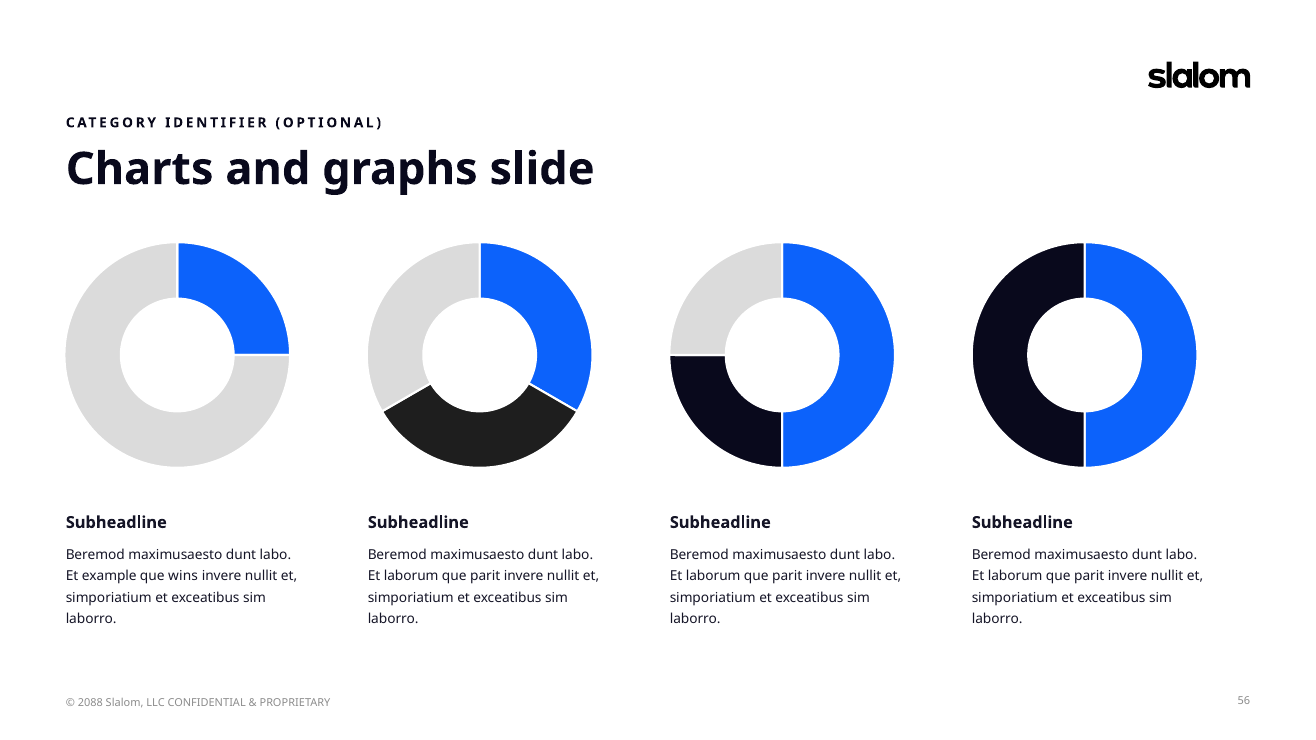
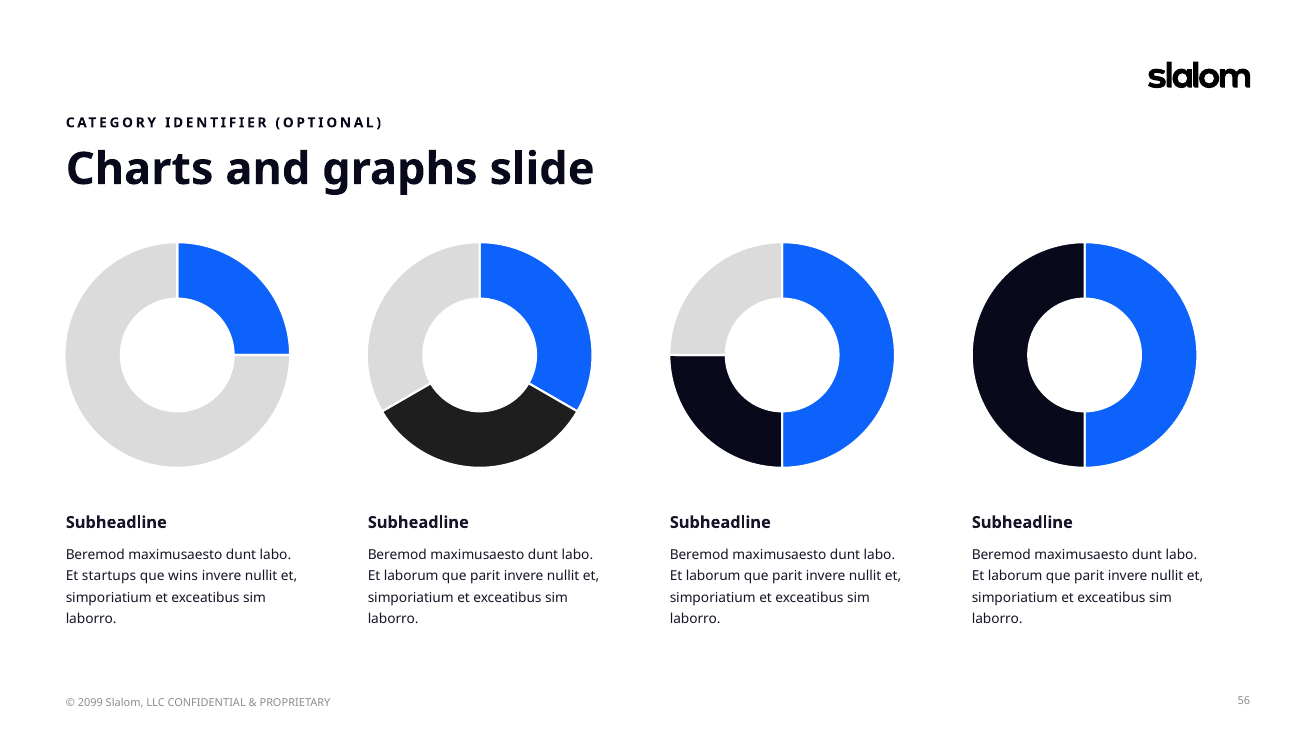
example: example -> startups
2088: 2088 -> 2099
